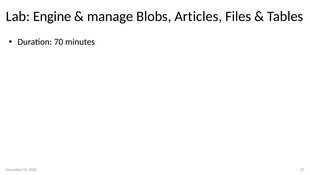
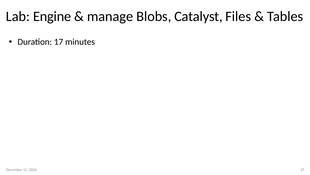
Articles: Articles -> Catalyst
70: 70 -> 17
